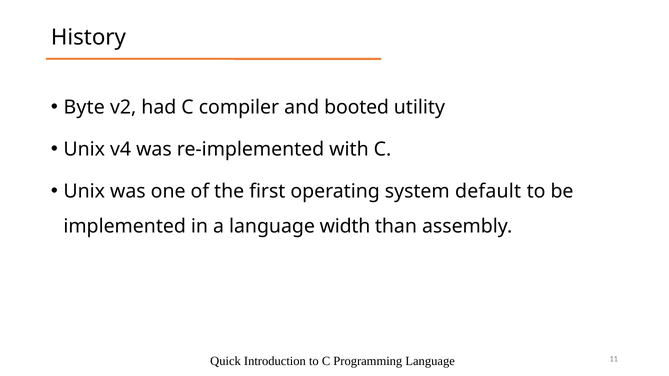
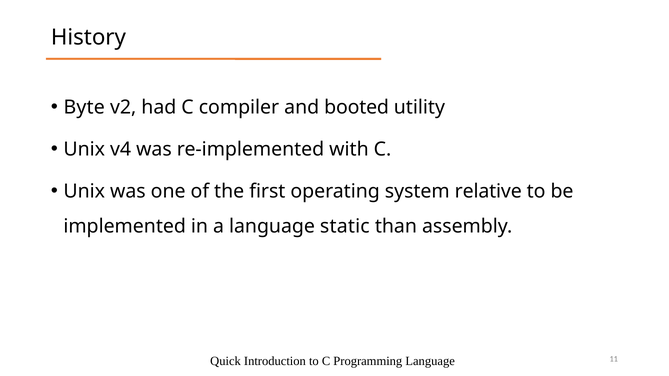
default: default -> relative
width: width -> static
